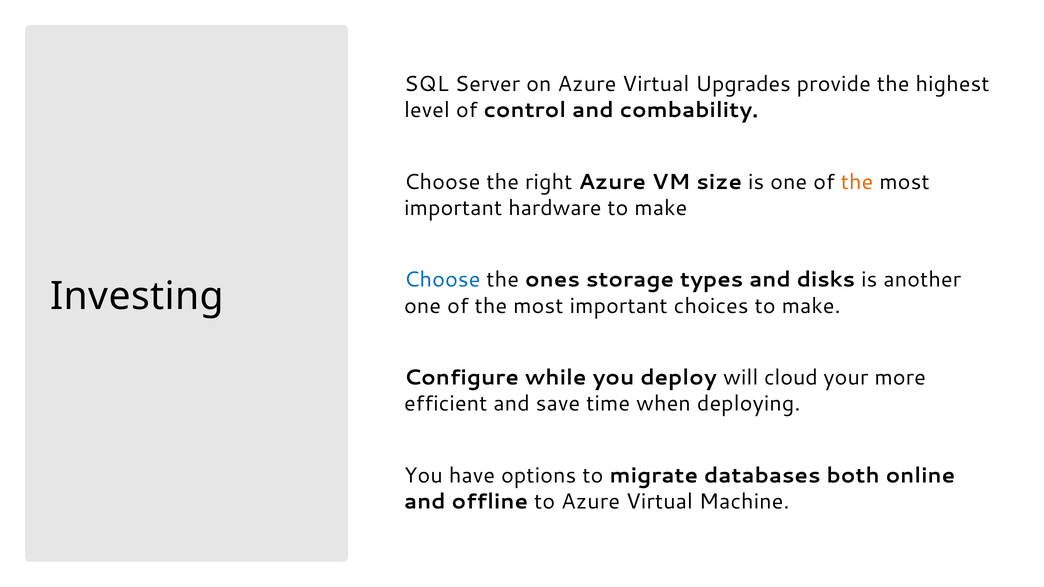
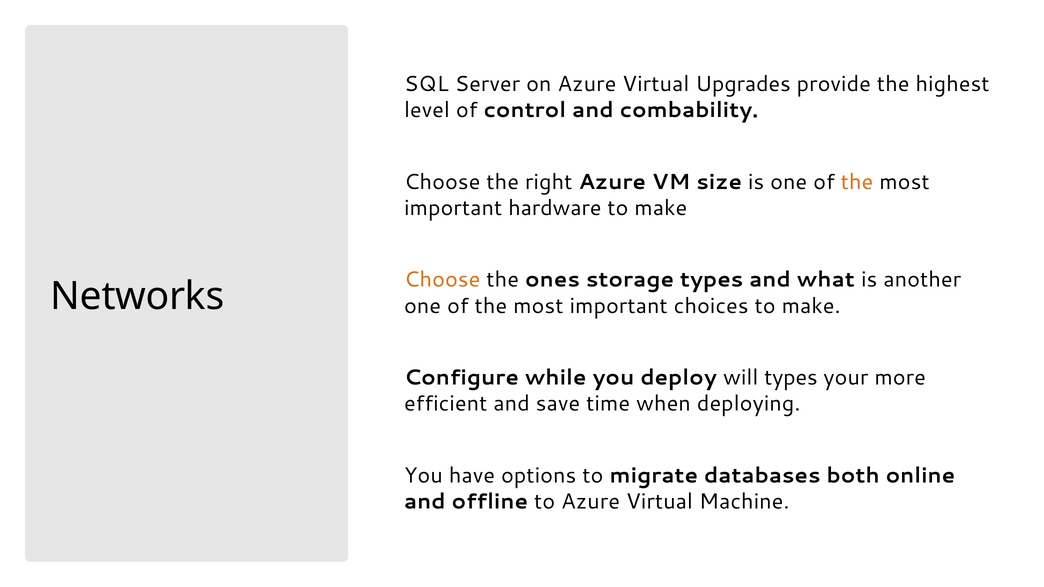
Choose at (442, 280) colour: blue -> orange
disks: disks -> what
Investing: Investing -> Networks
will cloud: cloud -> types
